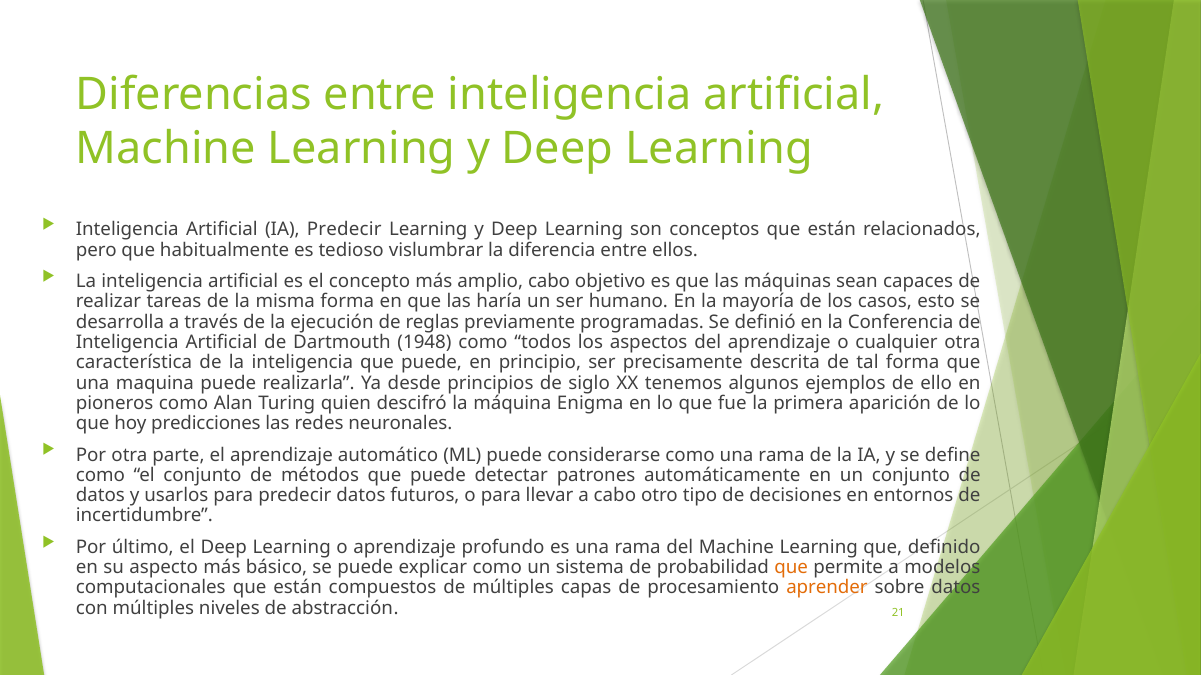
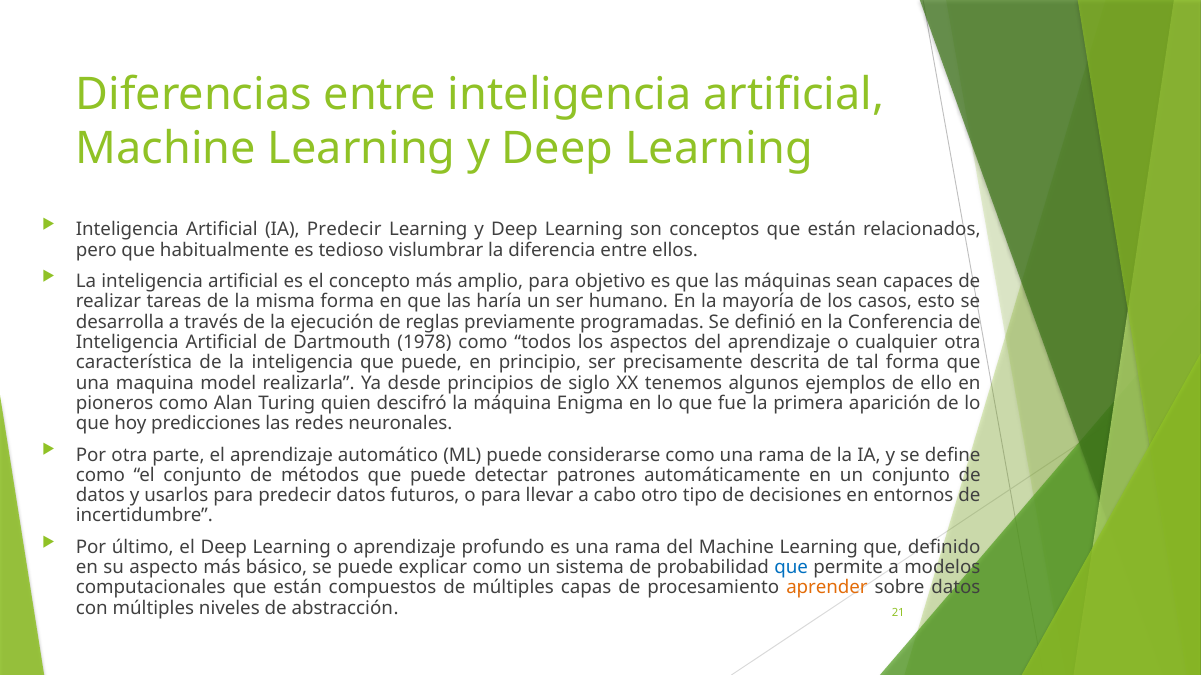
amplio cabo: cabo -> para
1948: 1948 -> 1978
maquina puede: puede -> model
que at (791, 568) colour: orange -> blue
